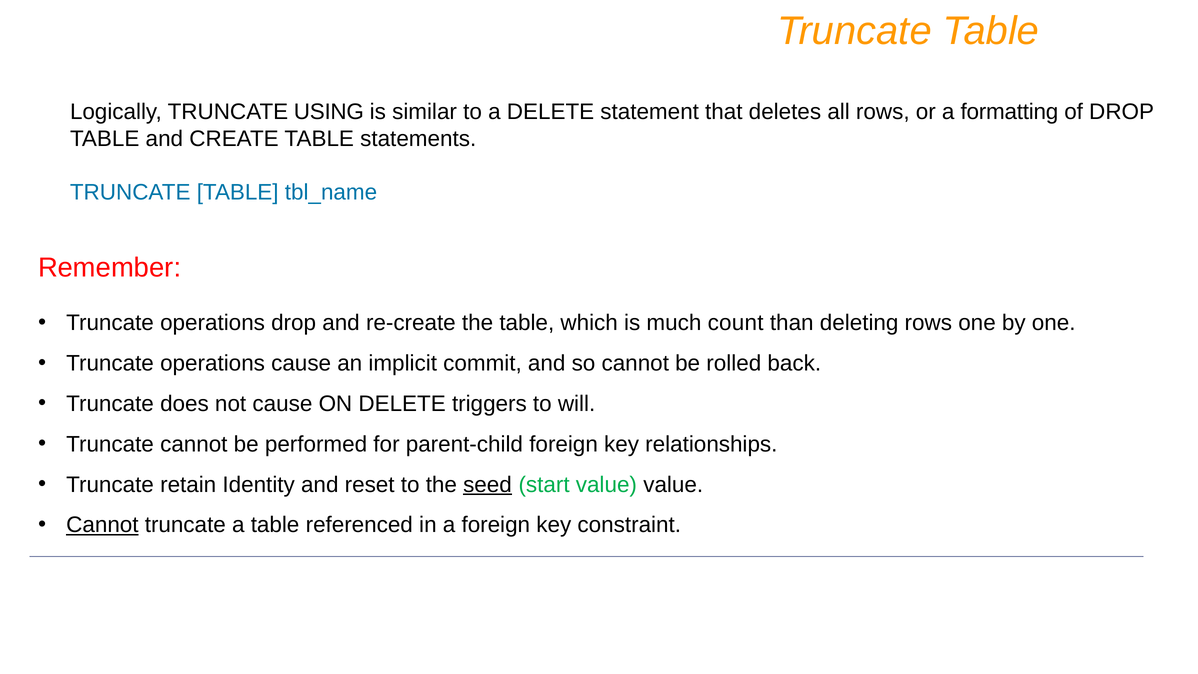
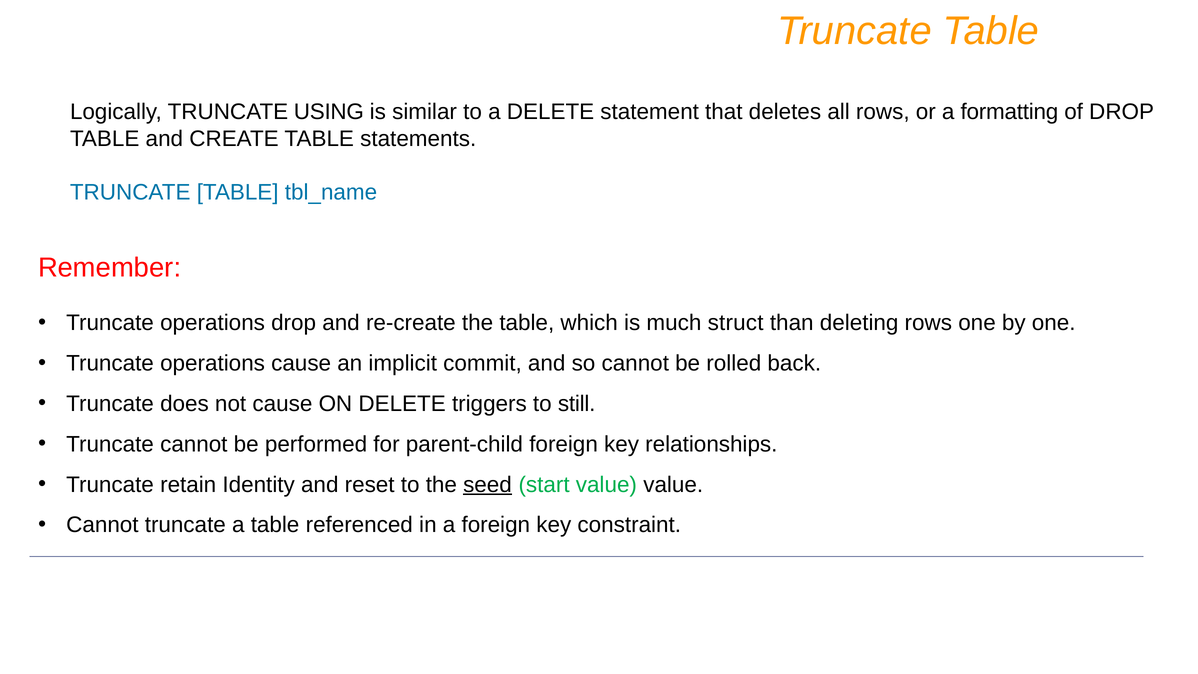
count: count -> struct
will: will -> still
Cannot at (102, 525) underline: present -> none
